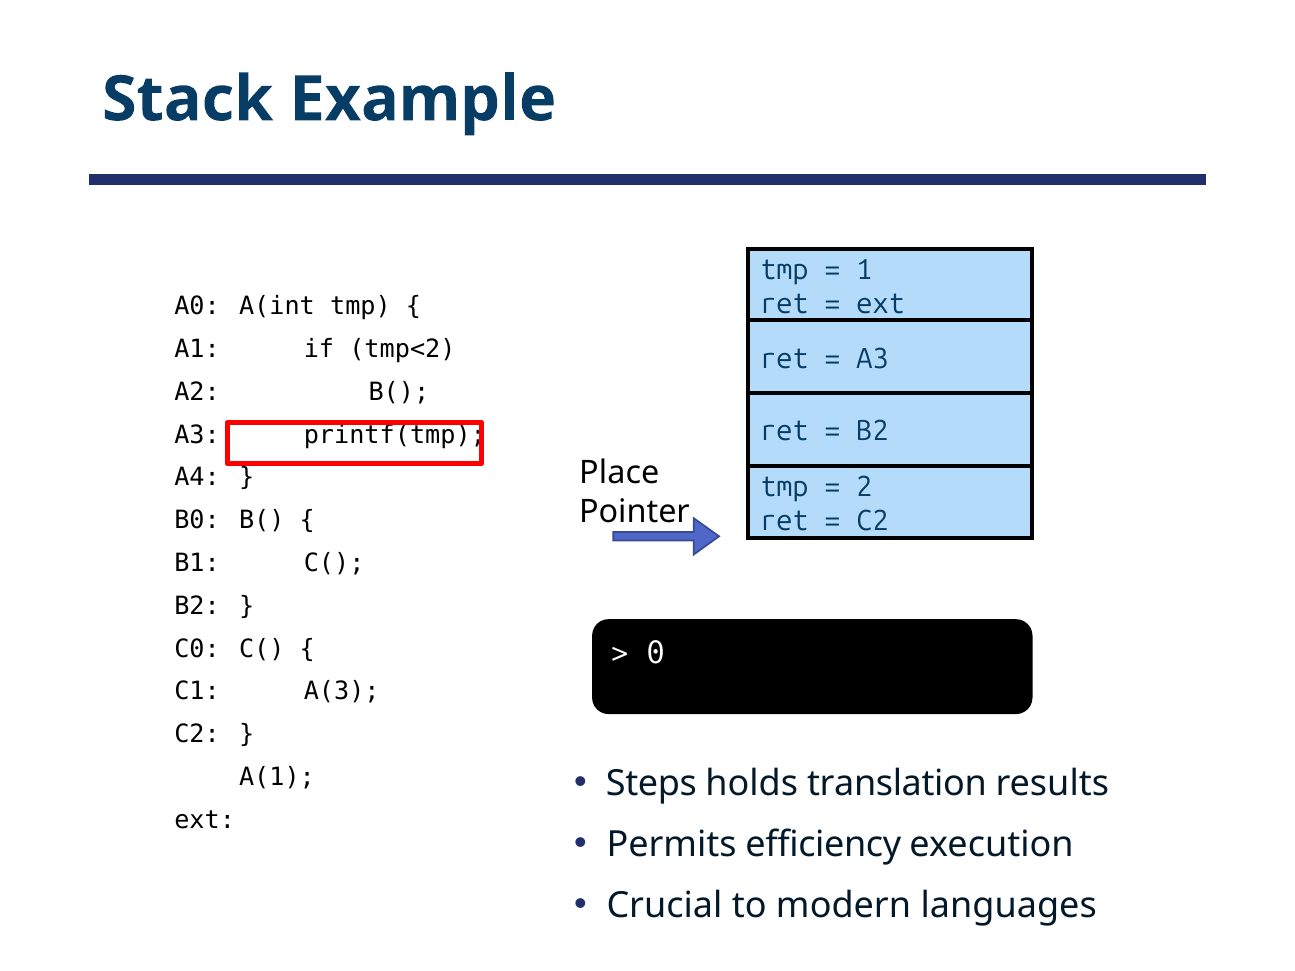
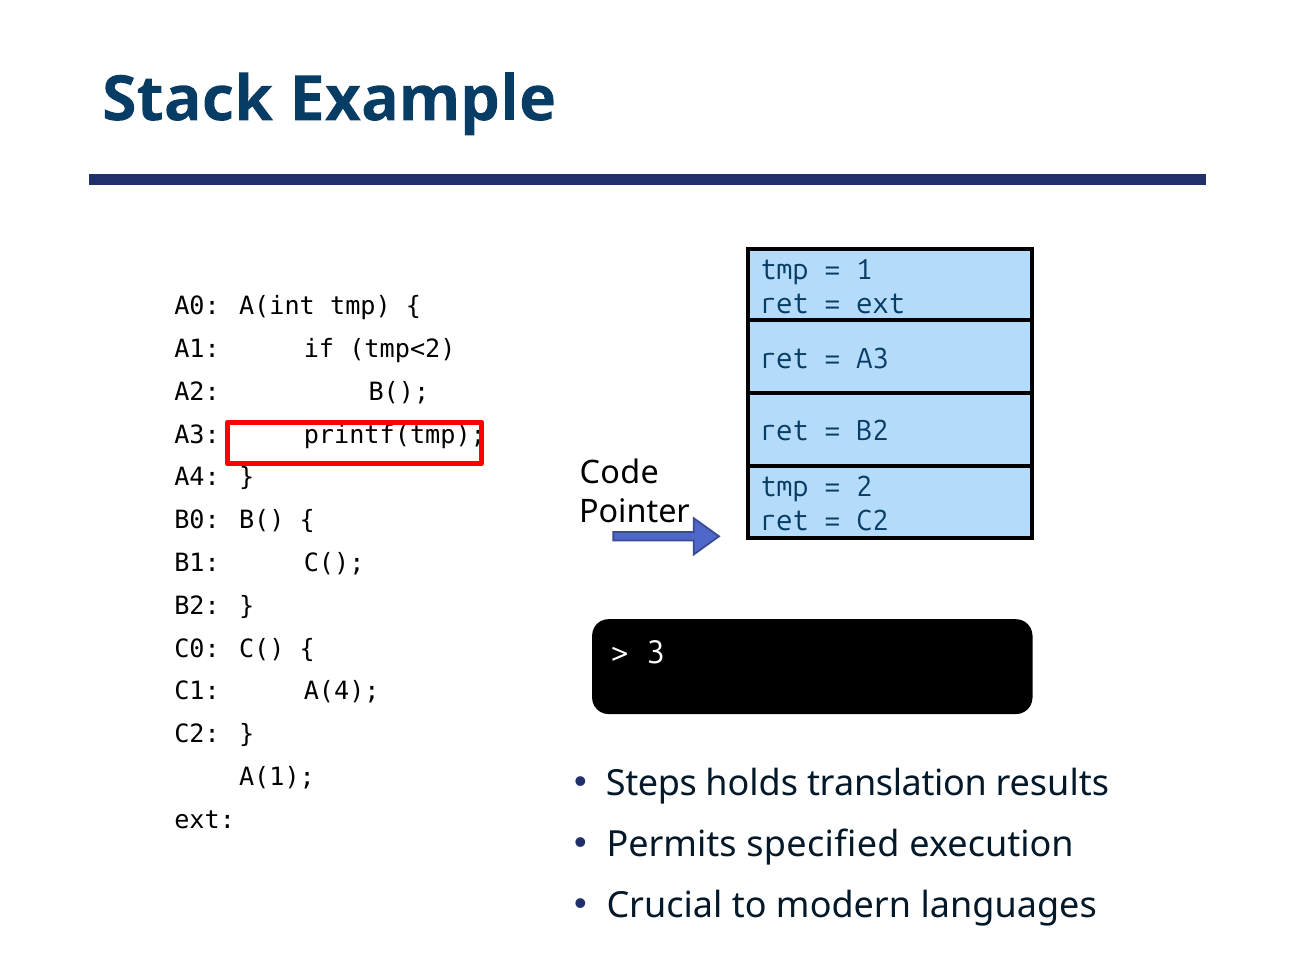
Place: Place -> Code
0: 0 -> 3
A(3: A(3 -> A(4
efficiency: efficiency -> specified
